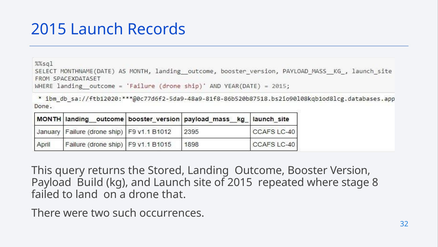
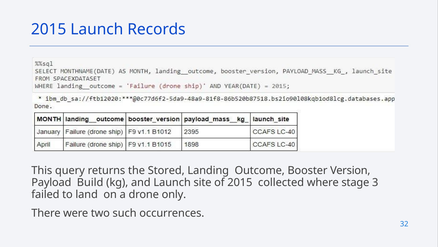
repeated: repeated -> collected
8: 8 -> 3
that: that -> only
